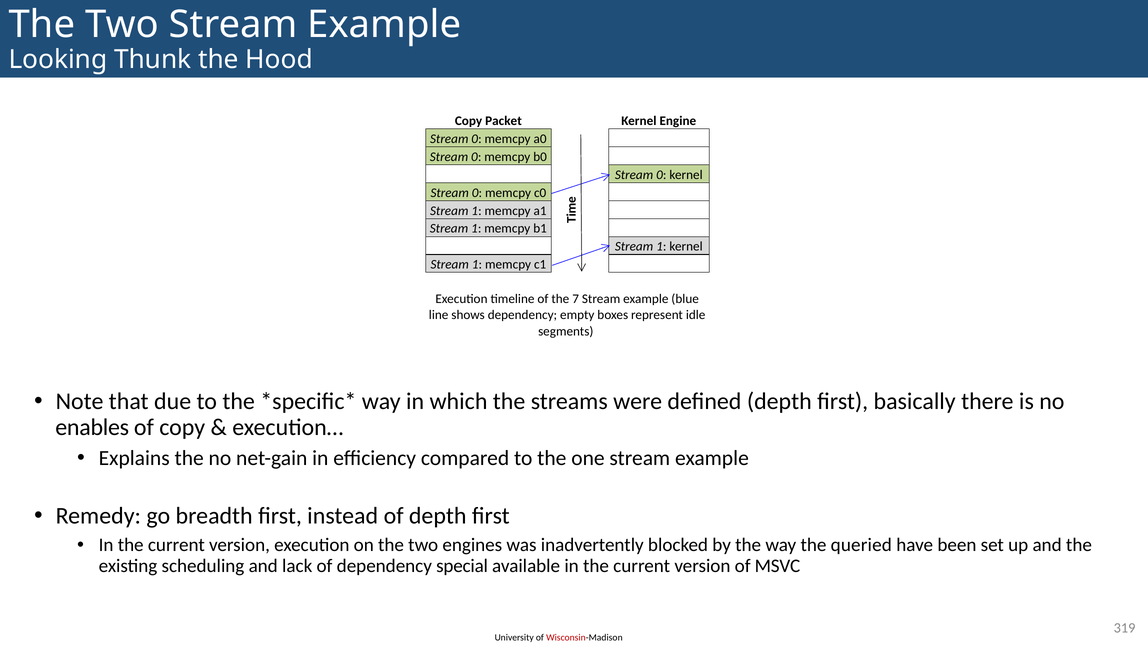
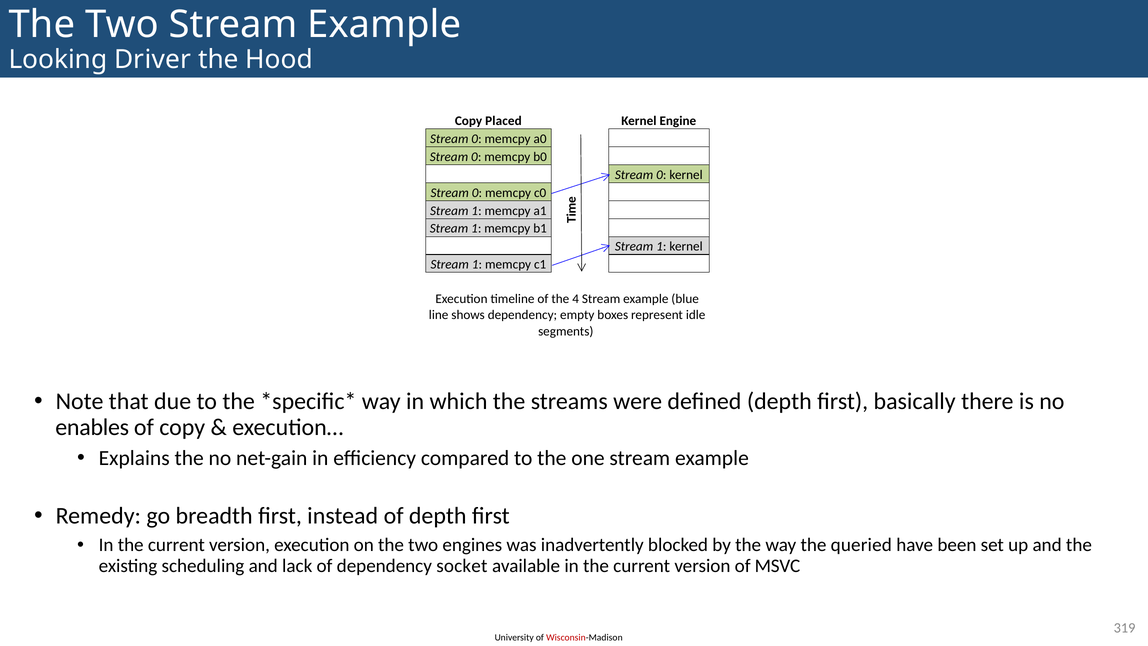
Thunk: Thunk -> Driver
Packet: Packet -> Placed
7: 7 -> 4
special: special -> socket
